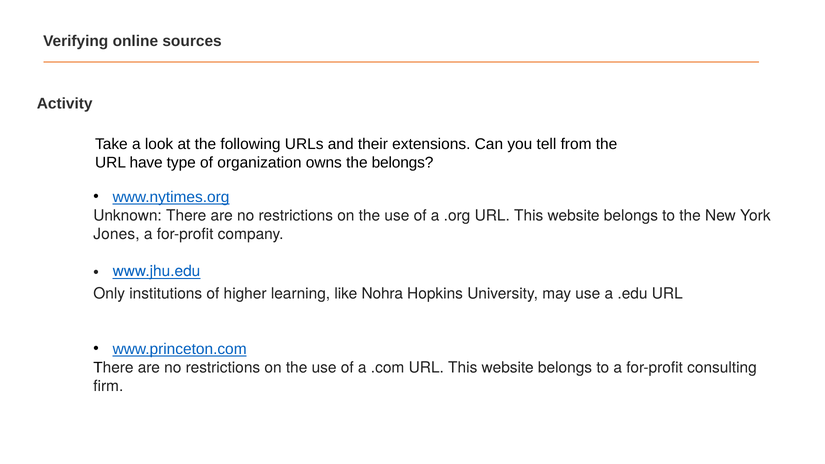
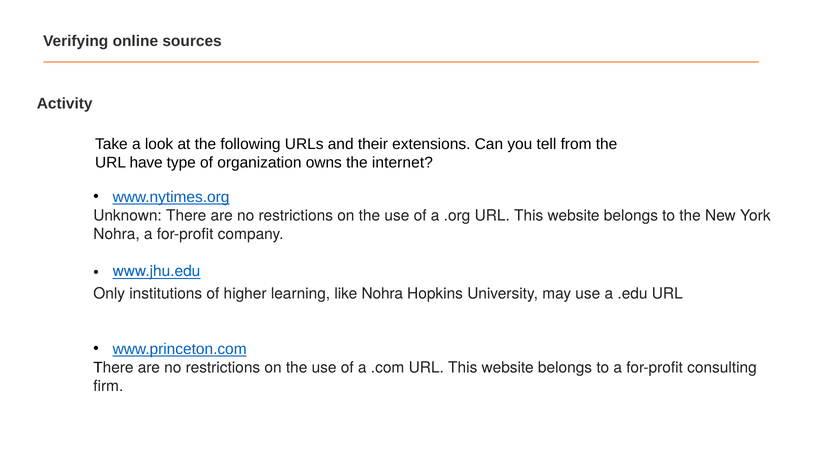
the belongs: belongs -> internet
Jones at (116, 234): Jones -> Nohra
